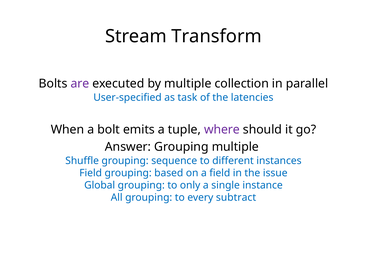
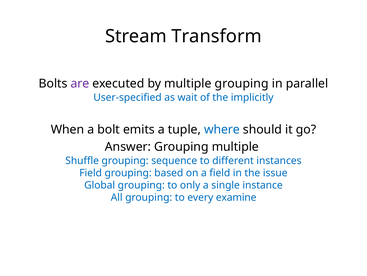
multiple collection: collection -> grouping
task: task -> wait
latencies: latencies -> implicitly
where colour: purple -> blue
subtract: subtract -> examine
